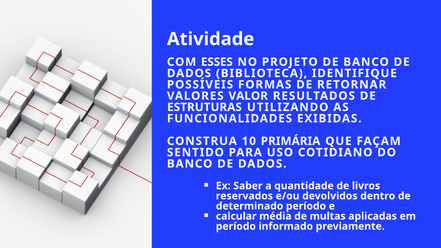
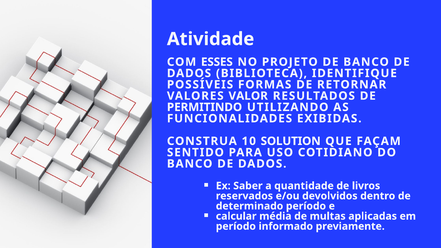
ESTRUTURAS: ESTRUTURAS -> PERMITINDO
PRIMÁRIA: PRIMÁRIA -> SOLUTION
